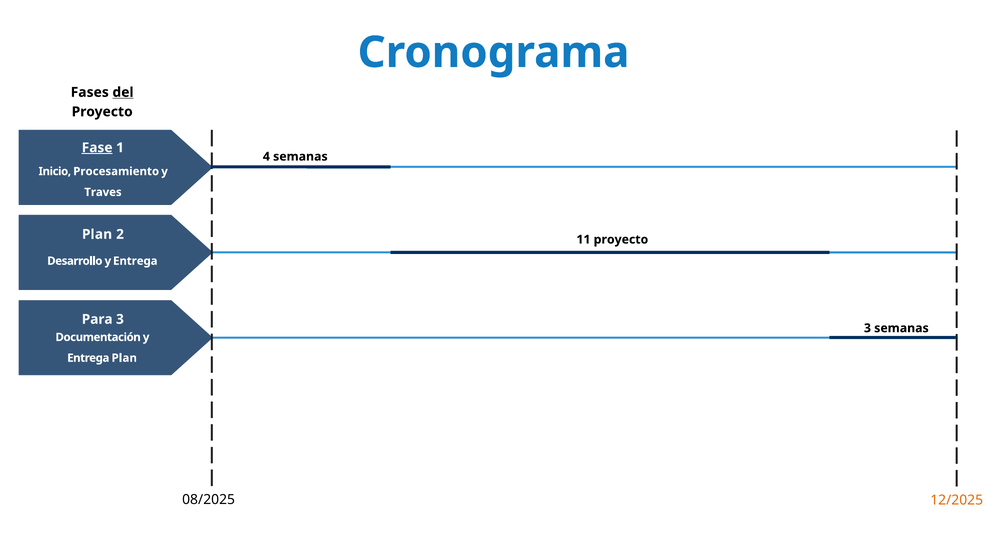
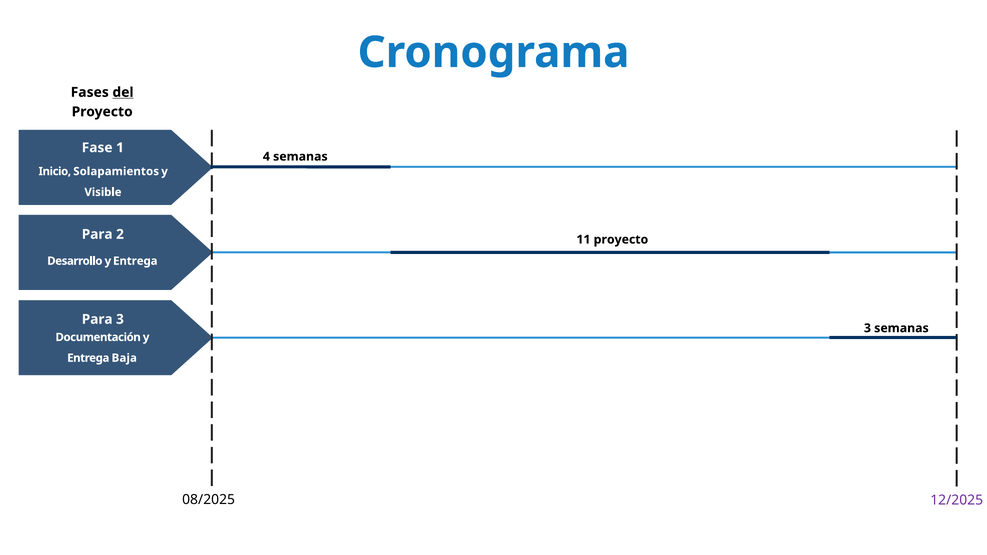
Fase underline: present -> none
Procesamiento: Procesamiento -> Solapamientos
Traves: Traves -> Visible
Plan at (97, 234): Plan -> Para
Entrega Plan: Plan -> Baja
12/2025 colour: orange -> purple
